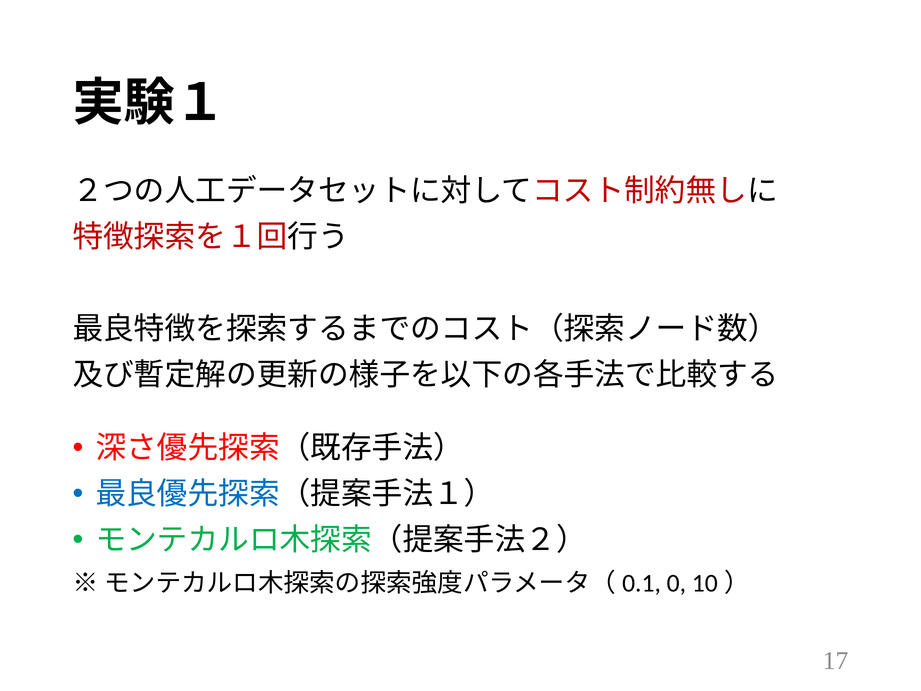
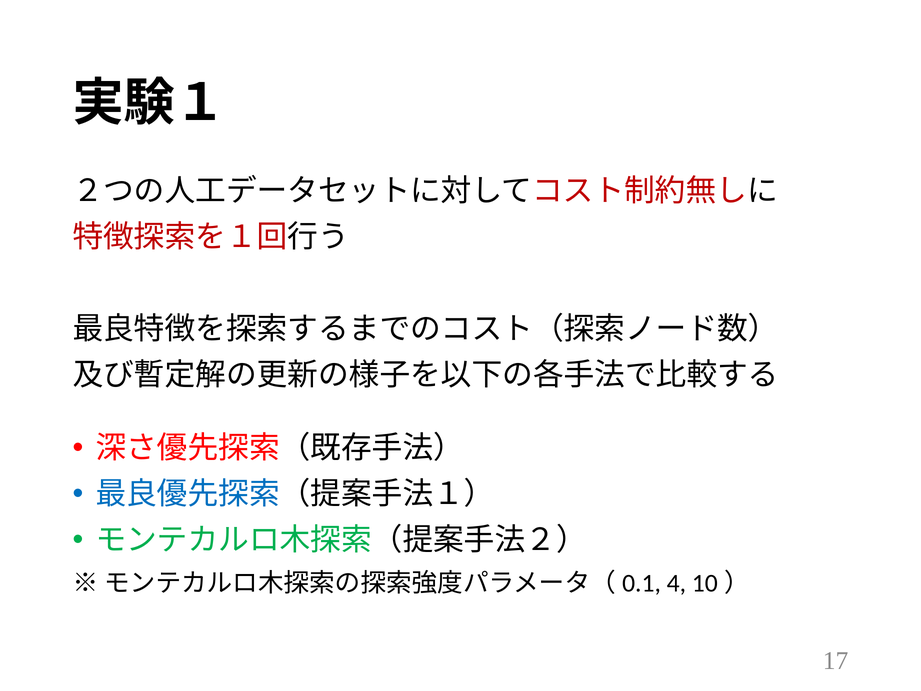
0: 0 -> 4
